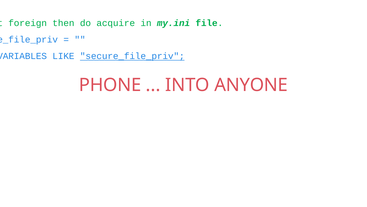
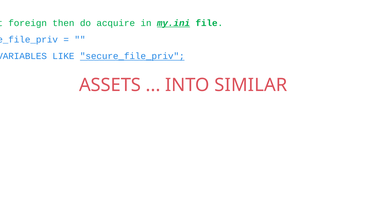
my.ini underline: none -> present
PHONE: PHONE -> ASSETS
ANYONE: ANYONE -> SIMILAR
